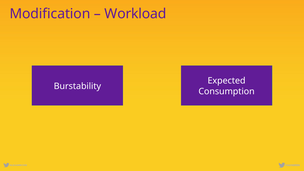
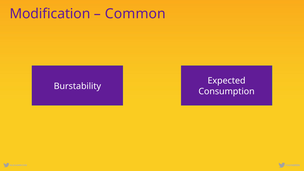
Workload: Workload -> Common
